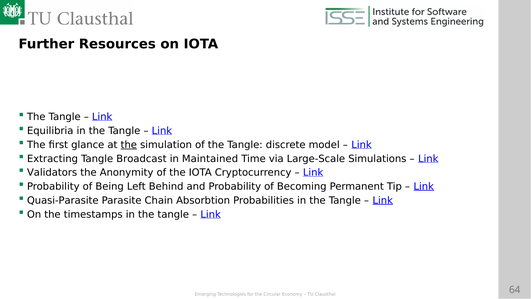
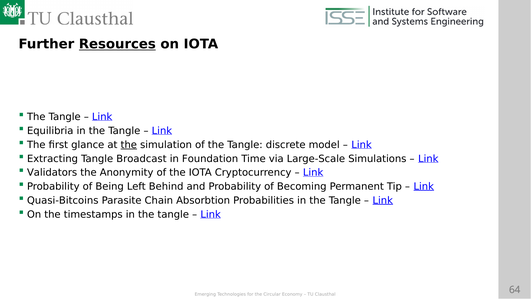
Resources underline: none -> present
Maintained: Maintained -> Foundation
Quasi-Parasite: Quasi-Parasite -> Quasi-Bitcoins
